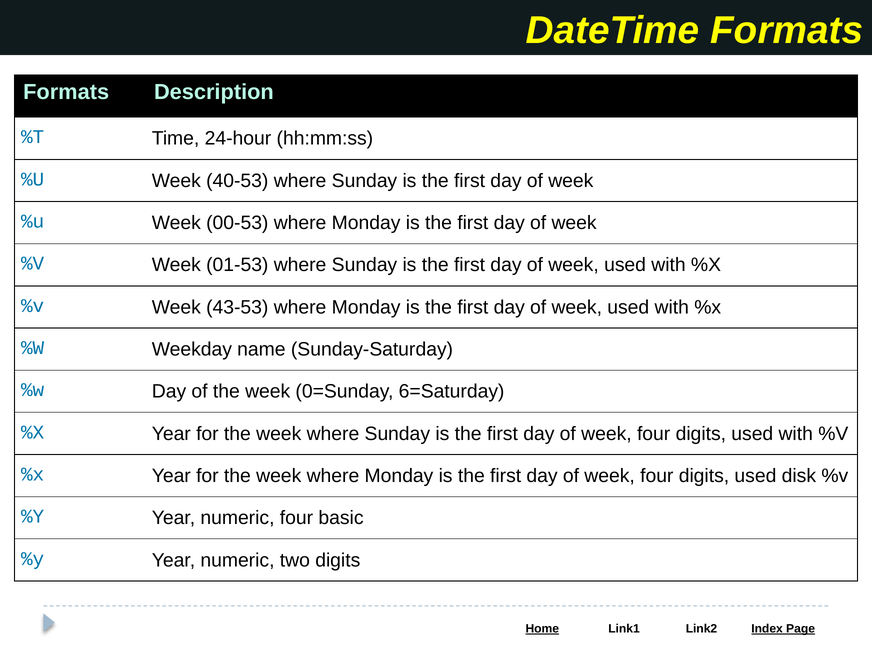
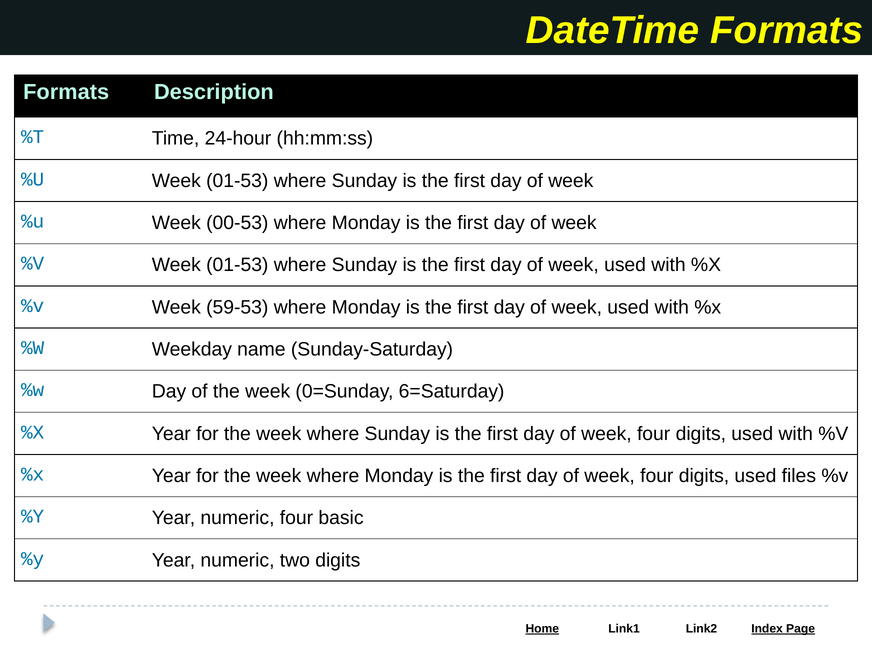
%U Week 40-53: 40-53 -> 01-53
43-53: 43-53 -> 59-53
disk: disk -> files
